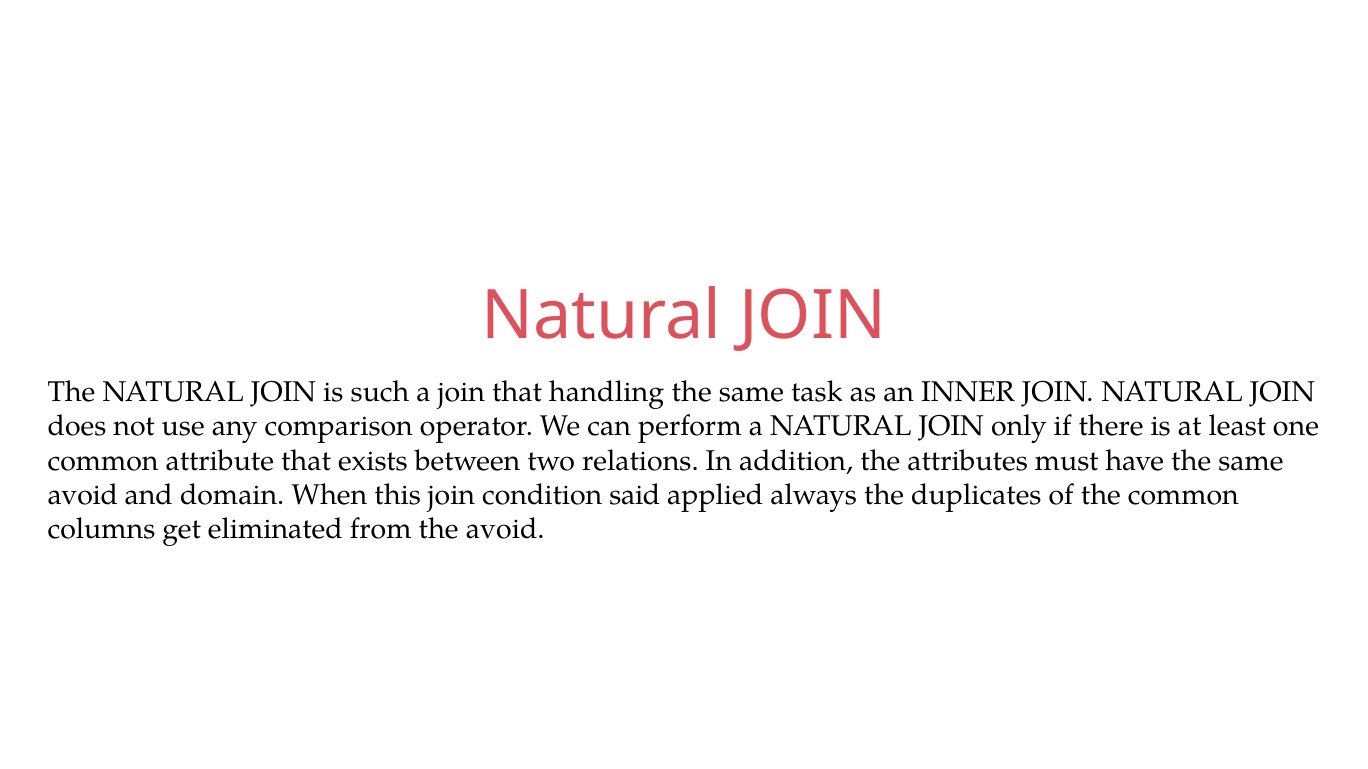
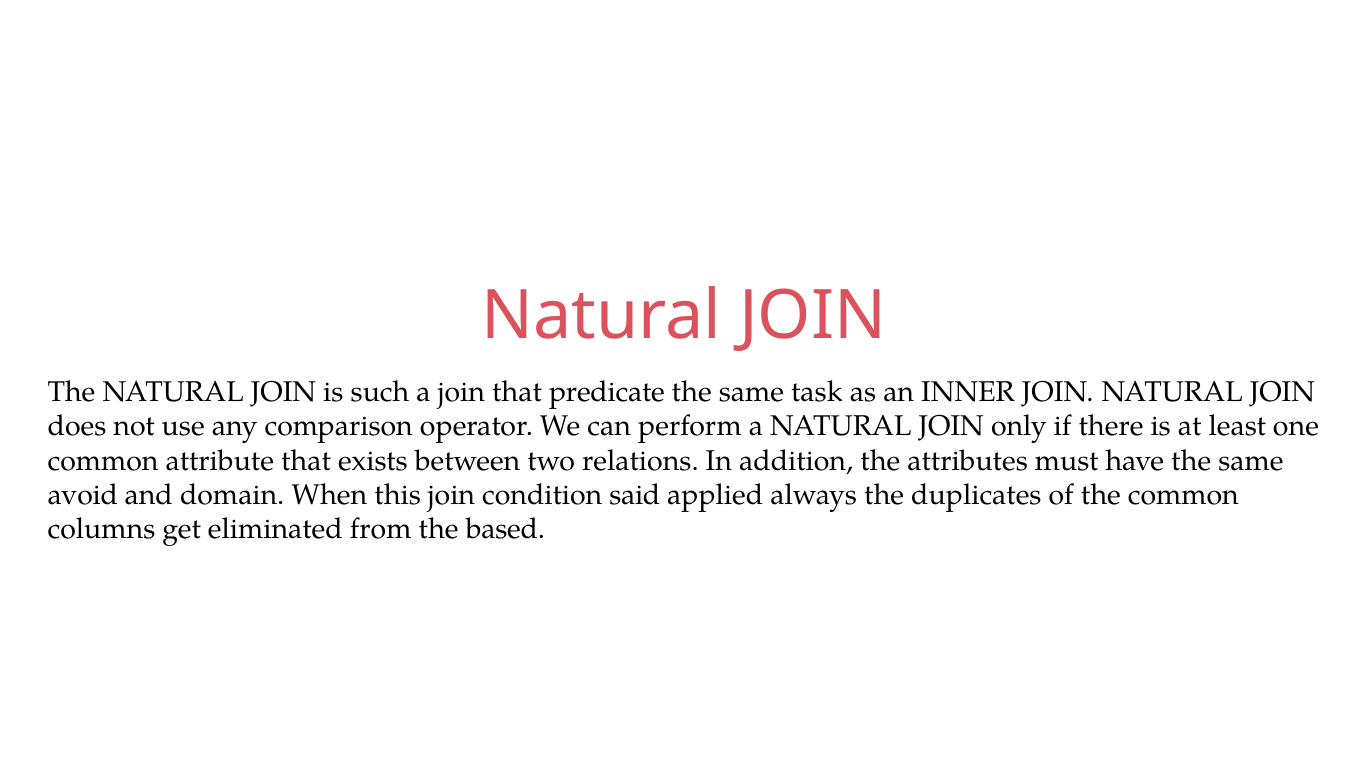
handling: handling -> predicate
the avoid: avoid -> based
